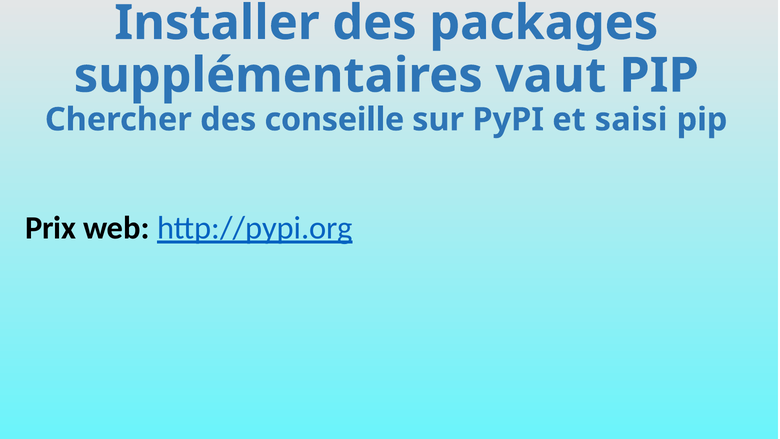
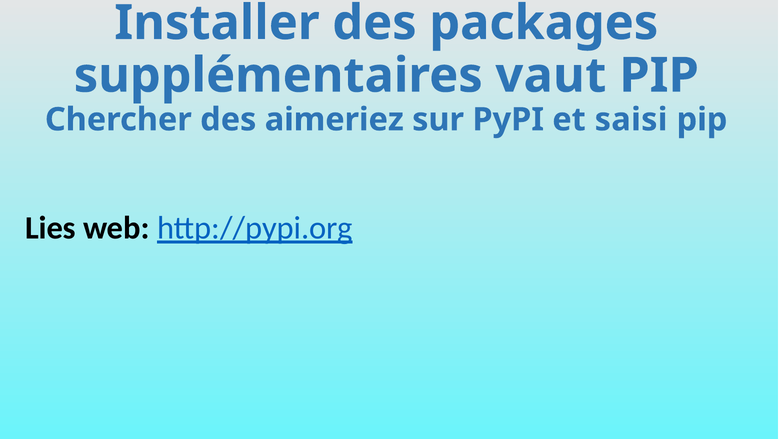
conseille: conseille -> aimeriez
Prix: Prix -> Lies
